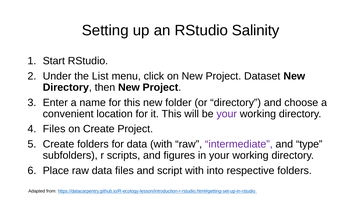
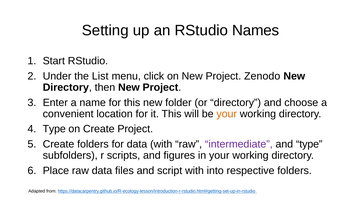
Salinity: Salinity -> Names
Dataset: Dataset -> Zenodo
your at (227, 114) colour: purple -> orange
Files at (54, 129): Files -> Type
